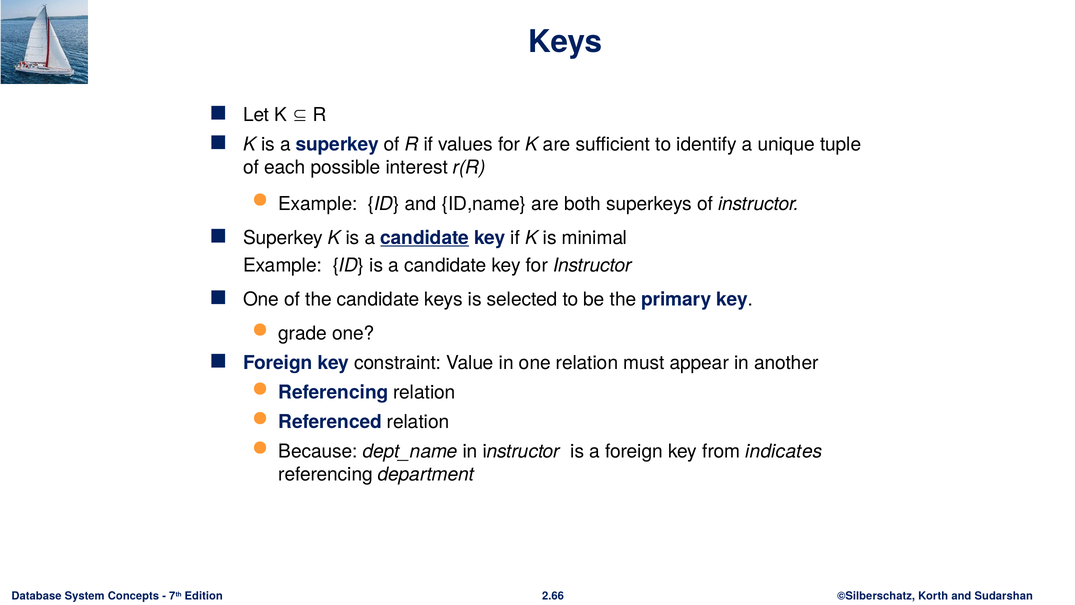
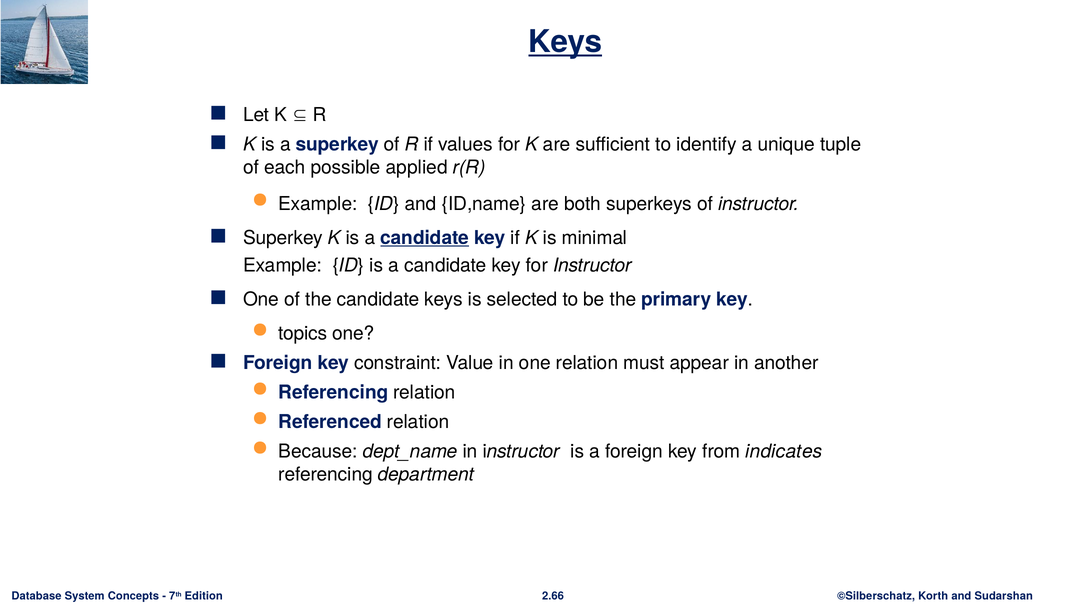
Keys at (565, 42) underline: none -> present
interest: interest -> applied
grade: grade -> topics
